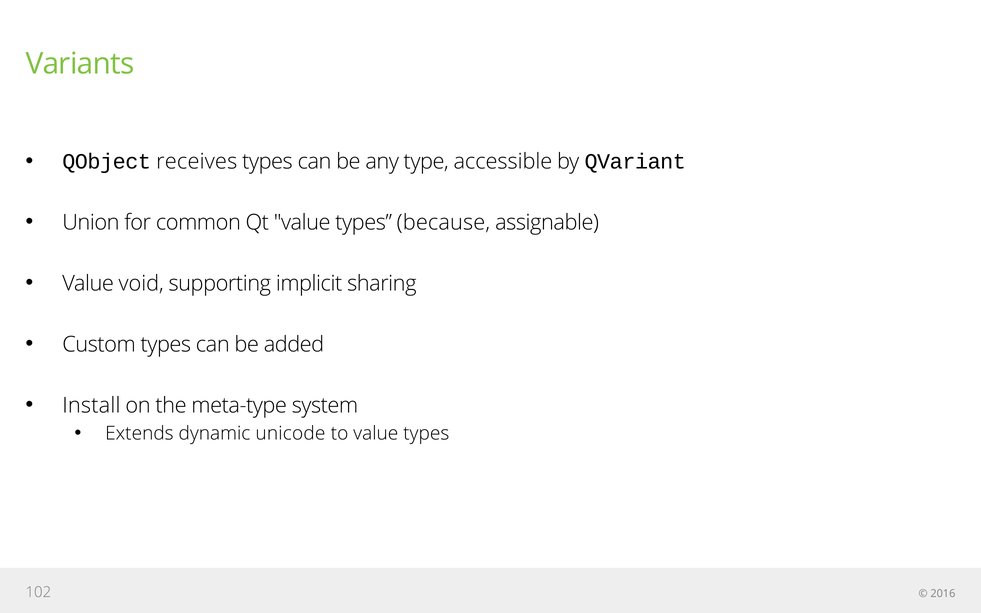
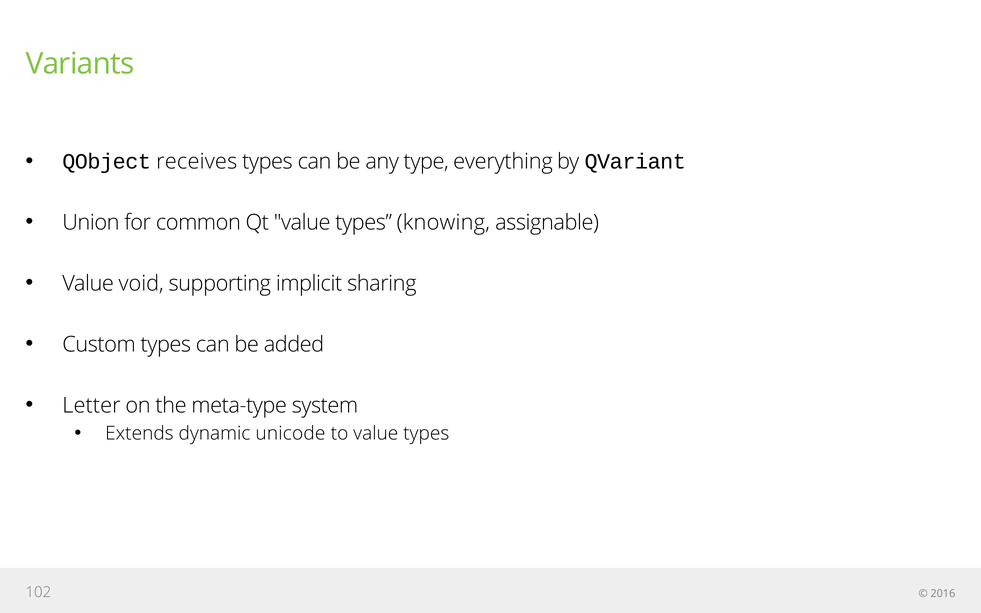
accessible: accessible -> everything
because: because -> knowing
Install: Install -> Letter
